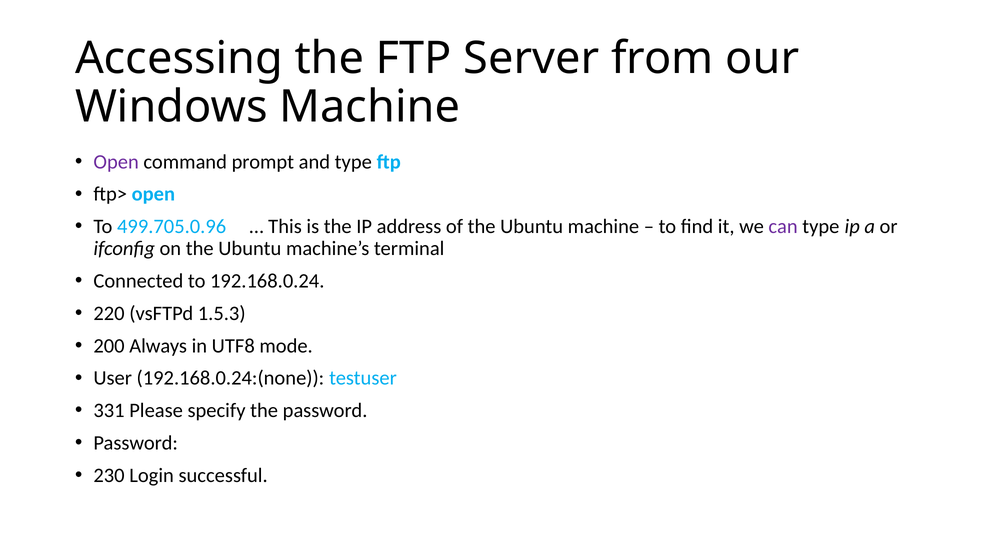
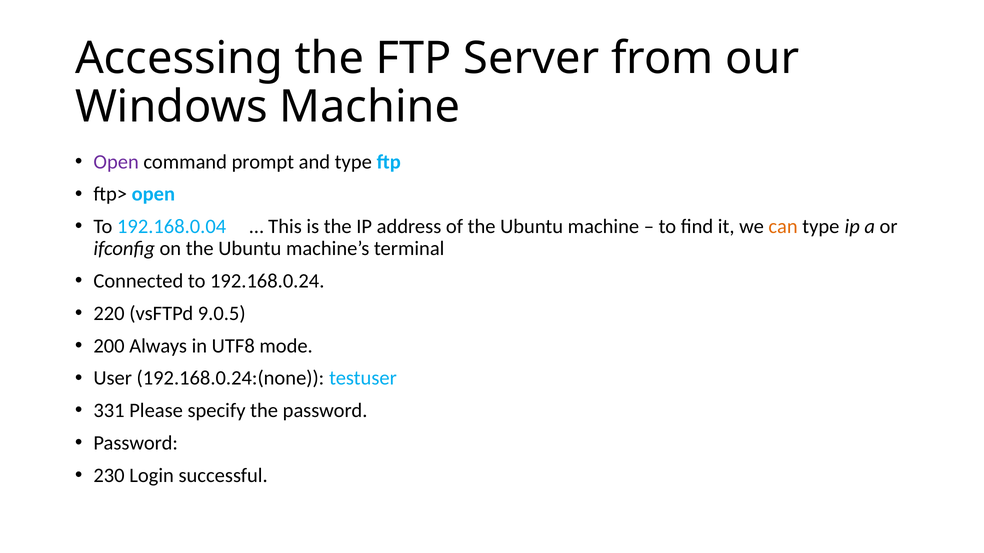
499.705.0.96: 499.705.0.96 -> 192.168.0.04
can colour: purple -> orange
1.5.3: 1.5.3 -> 9.0.5
